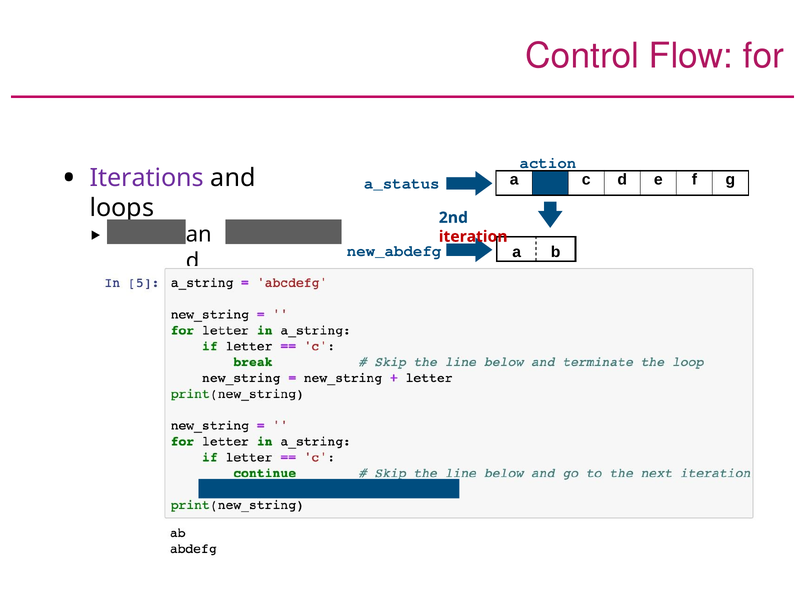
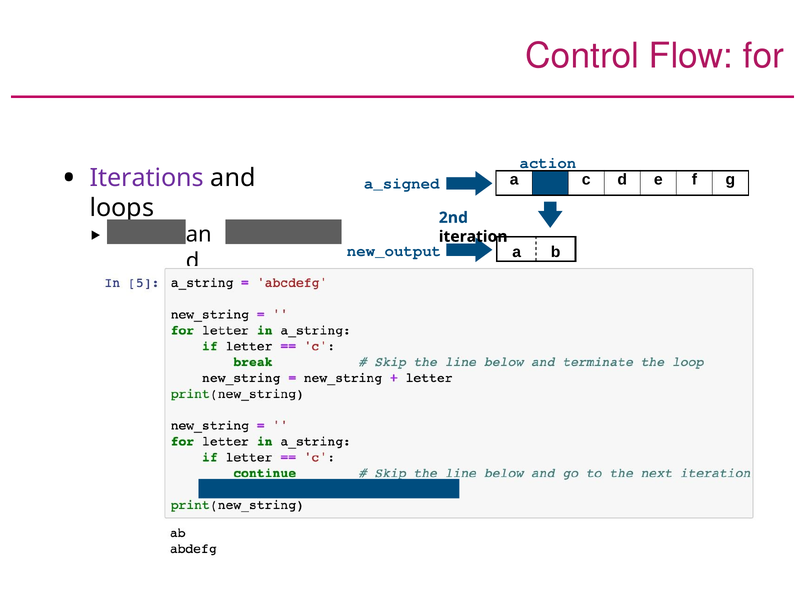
a_status: a_status -> a_signed
iteration colour: red -> black
new_abdefg: new_abdefg -> new_output
